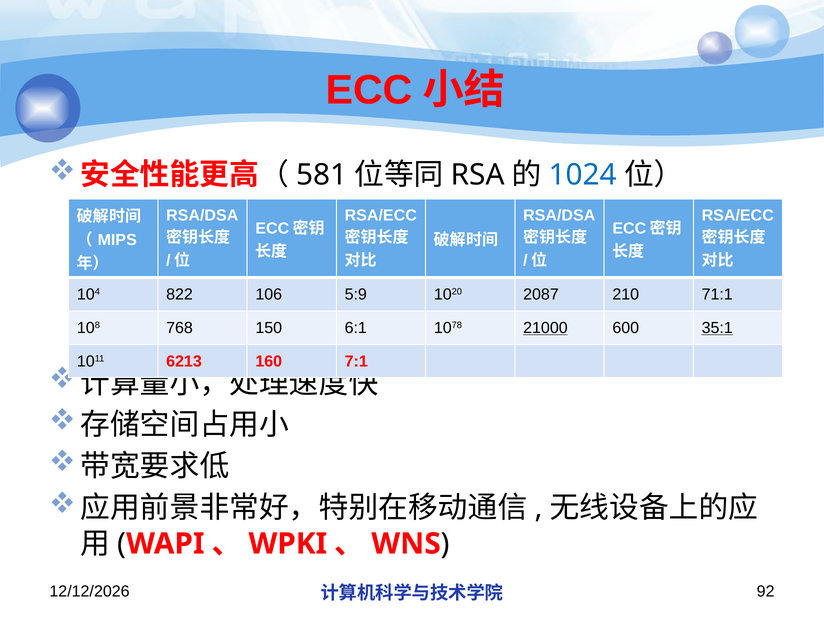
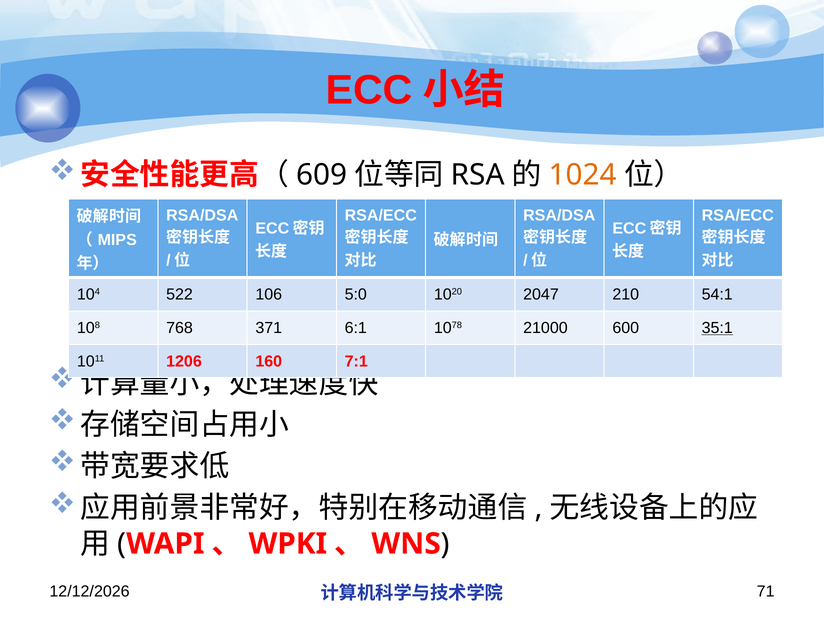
581: 581 -> 609
1024 colour: blue -> orange
822: 822 -> 522
5:9: 5:9 -> 5:0
2087: 2087 -> 2047
71:1: 71:1 -> 54:1
150: 150 -> 371
21000 underline: present -> none
6213: 6213 -> 1206
92: 92 -> 71
